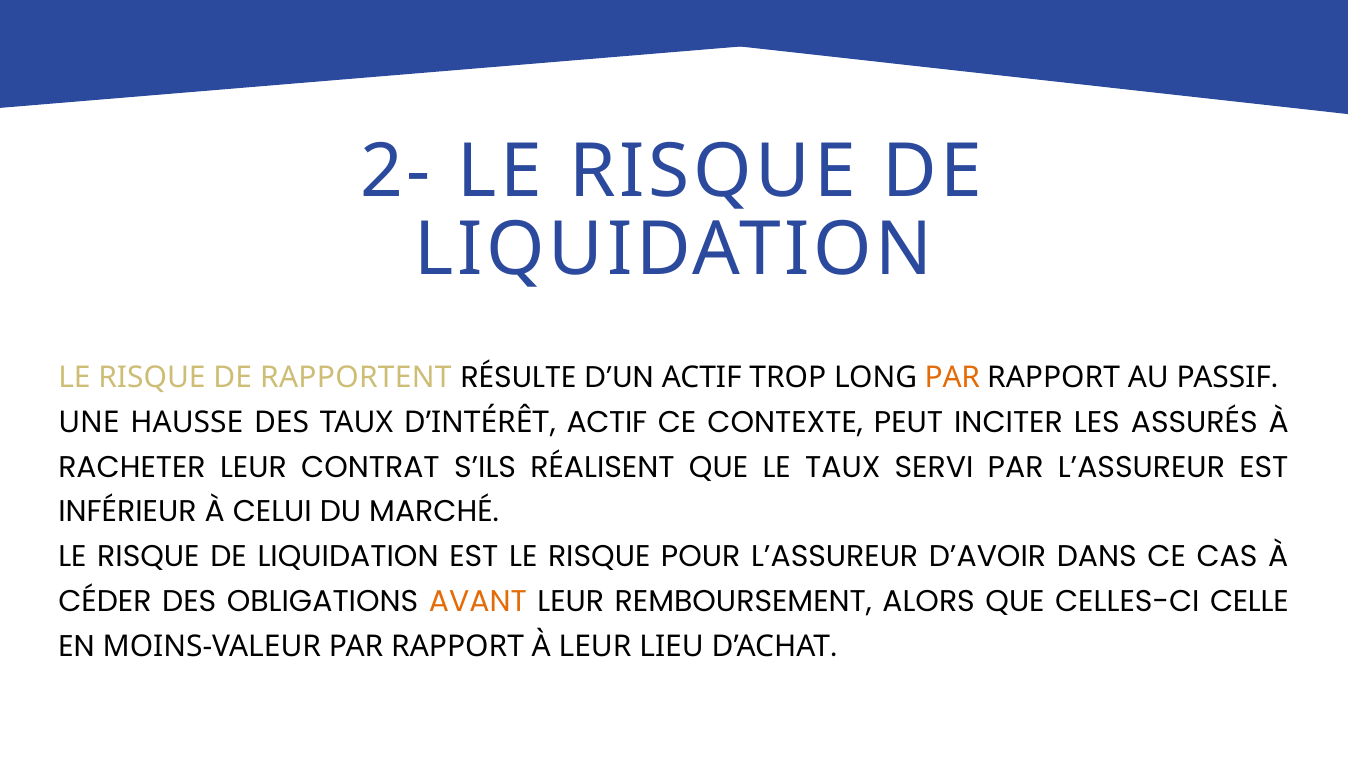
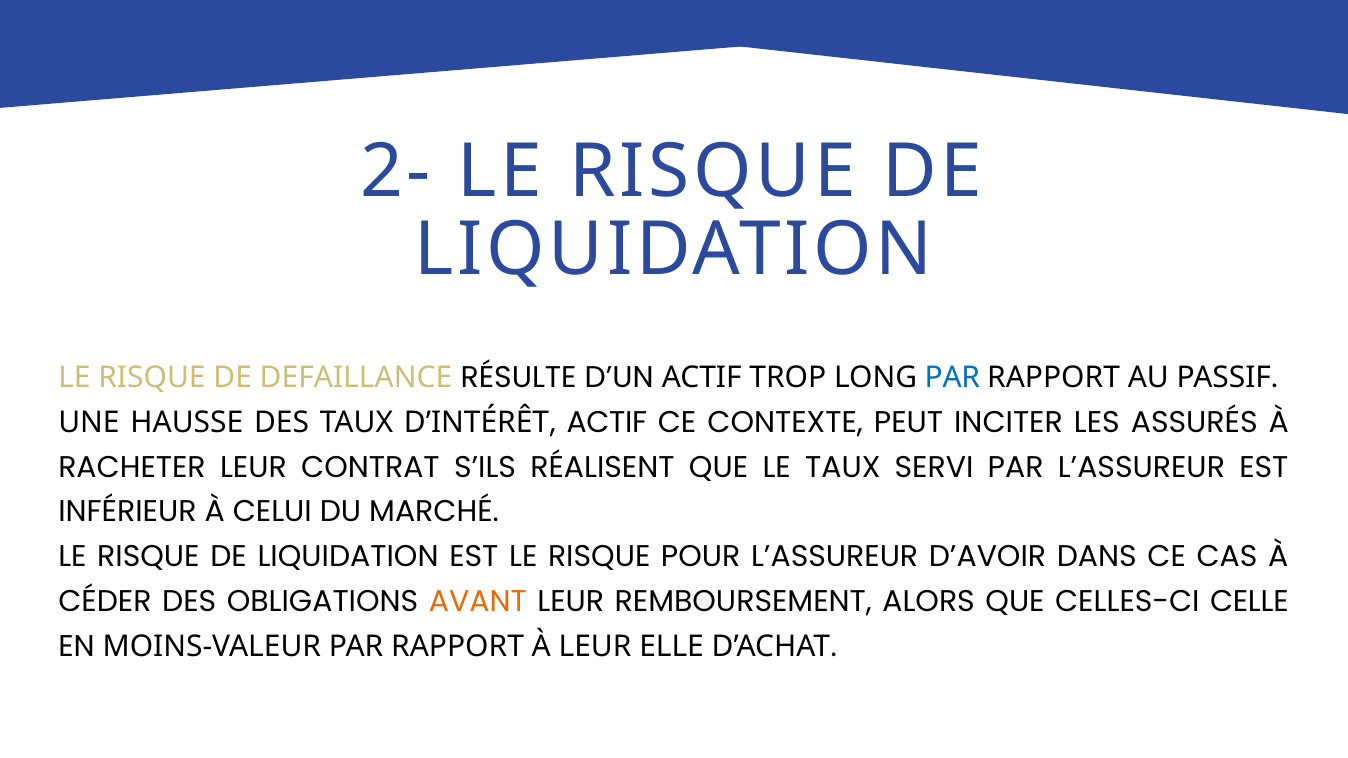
RAPPORTENT: RAPPORTENT -> DEFAILLANCE
PAR at (952, 377) colour: orange -> blue
LIEU: LIEU -> ELLE
